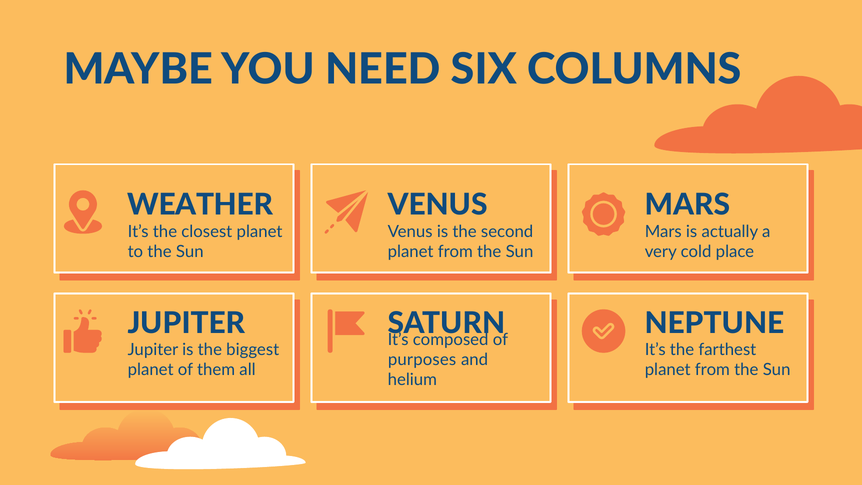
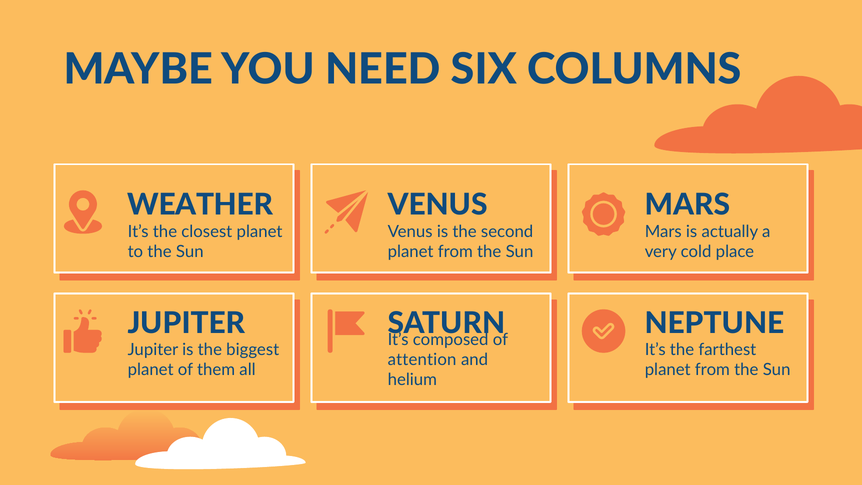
purposes: purposes -> attention
